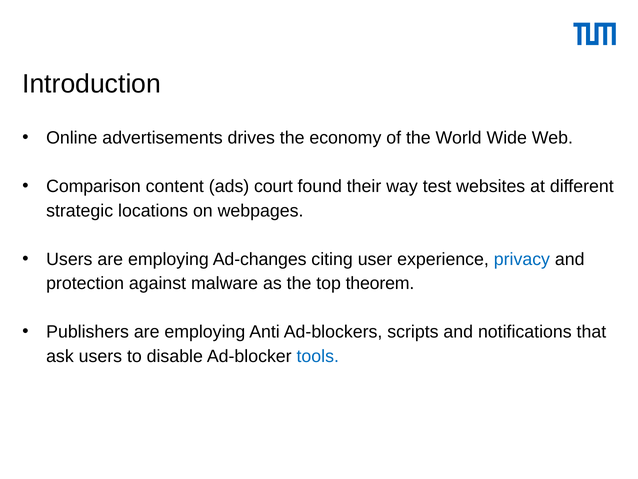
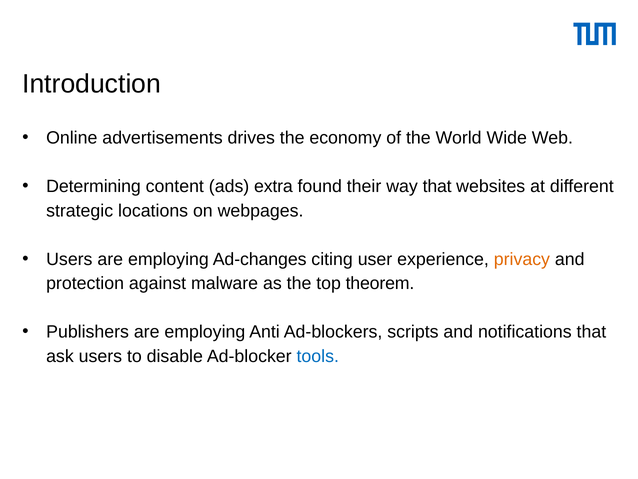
Comparison: Comparison -> Determining
court: court -> extra
way test: test -> that
privacy colour: blue -> orange
